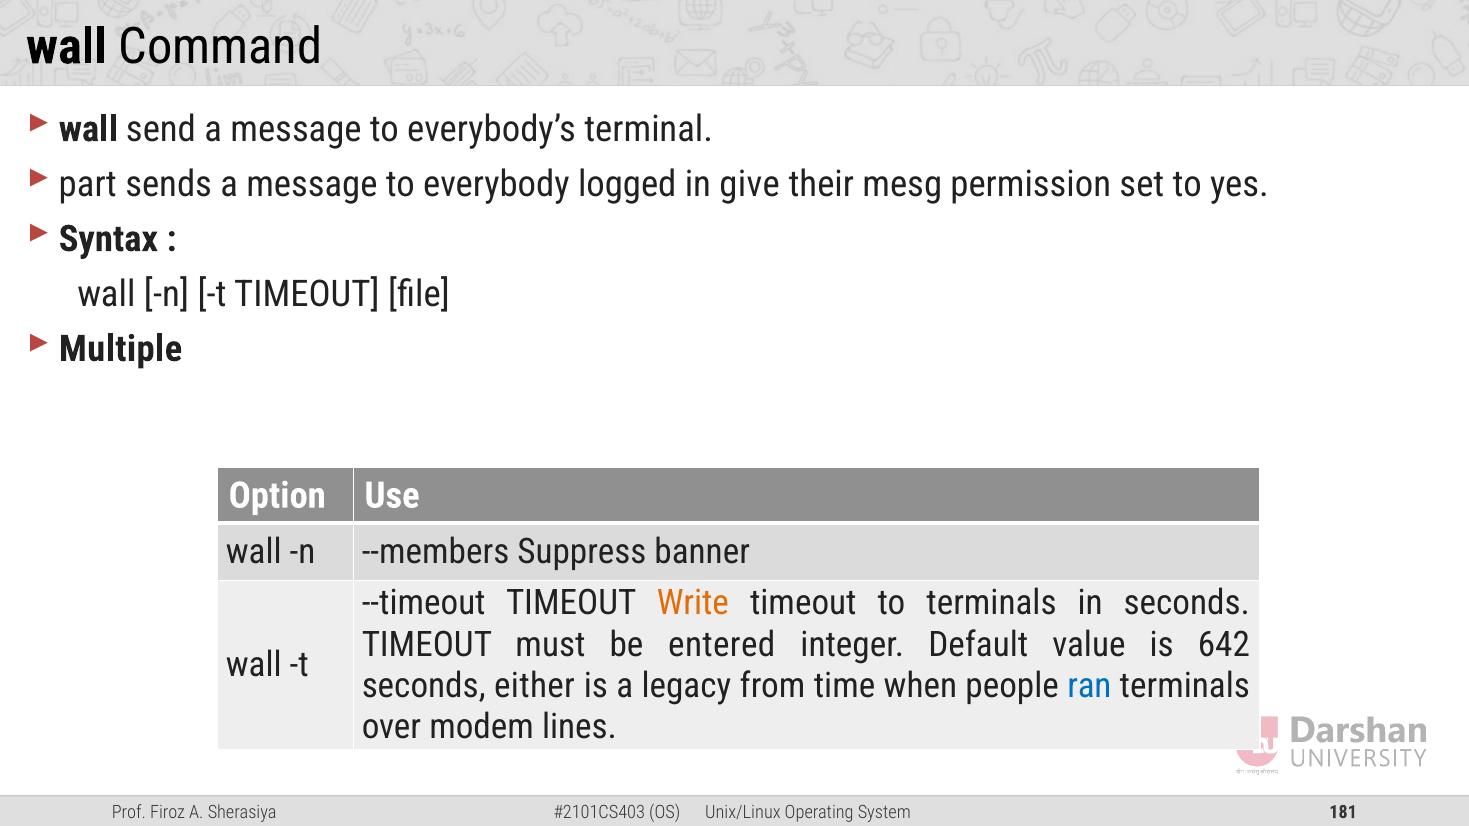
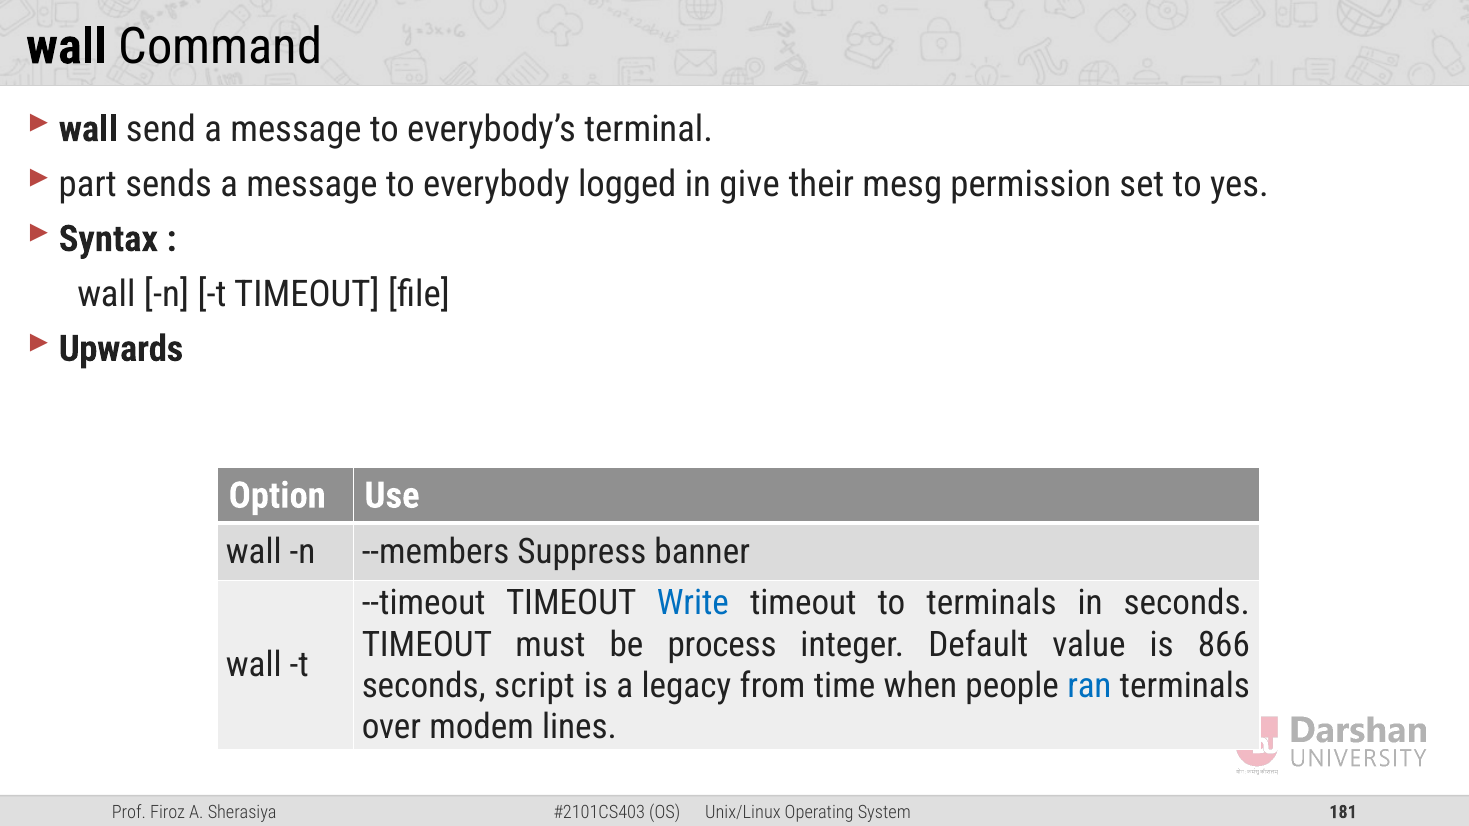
Multiple: Multiple -> Upwards
Write colour: orange -> blue
entered: entered -> process
642: 642 -> 866
either: either -> script
